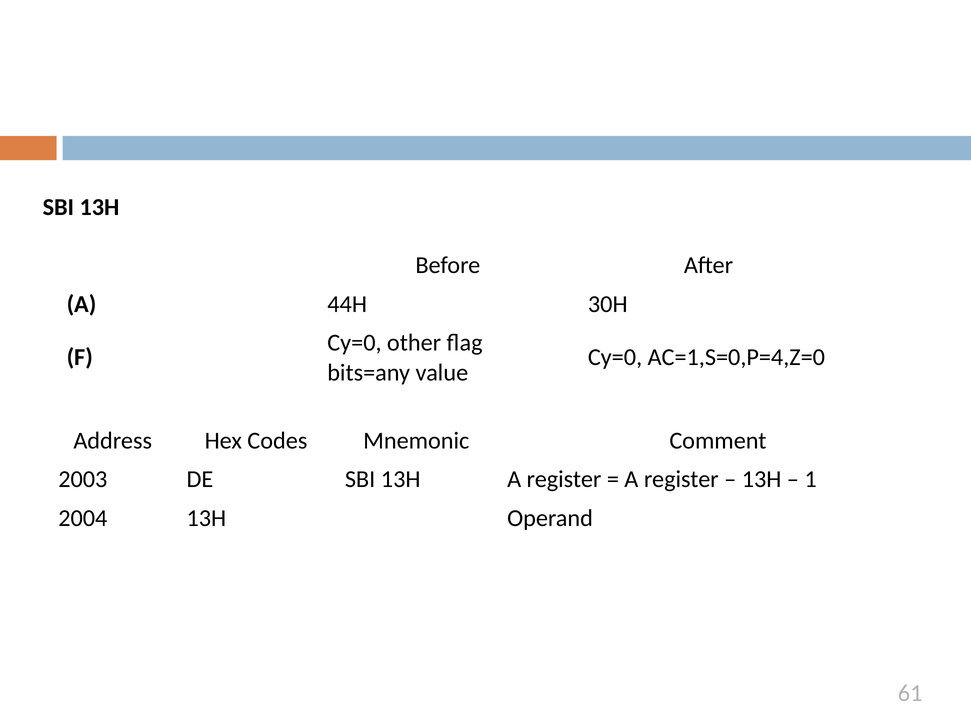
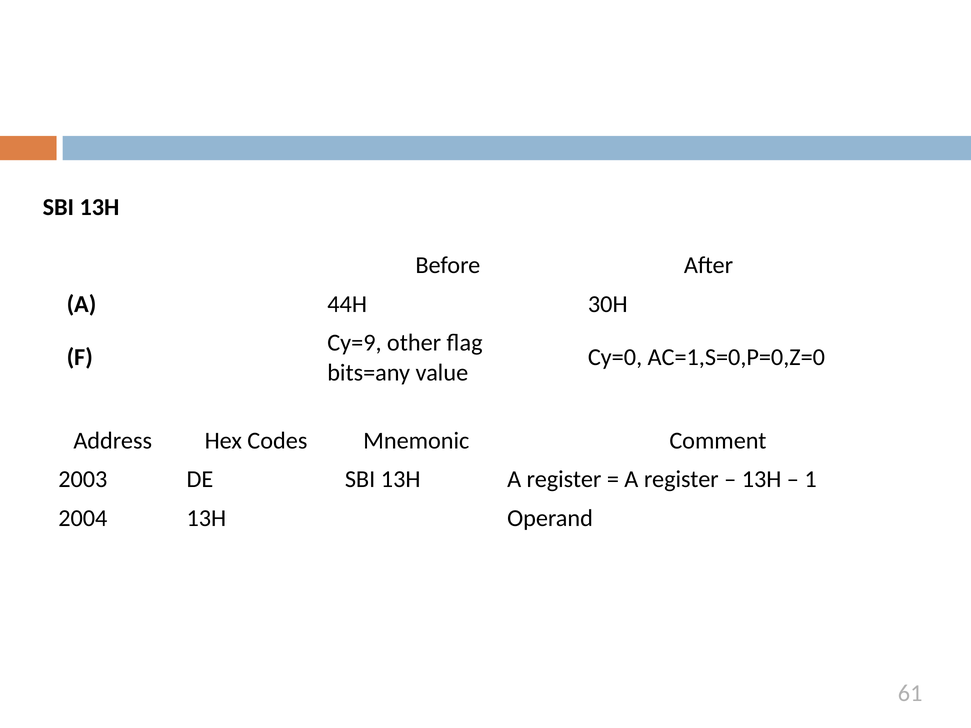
Cy=0 at (354, 343): Cy=0 -> Cy=9
AC=1,S=0,P=4,Z=0: AC=1,S=0,P=4,Z=0 -> AC=1,S=0,P=0,Z=0
